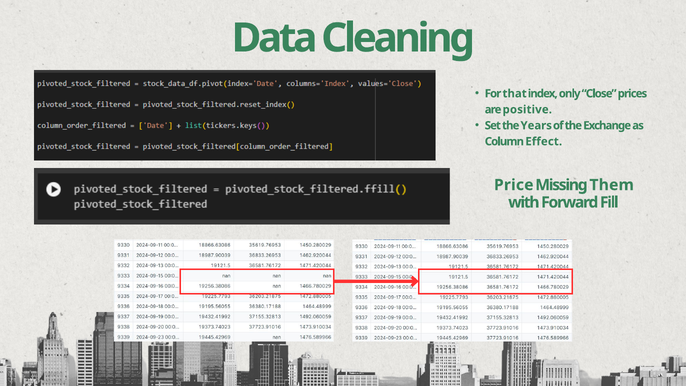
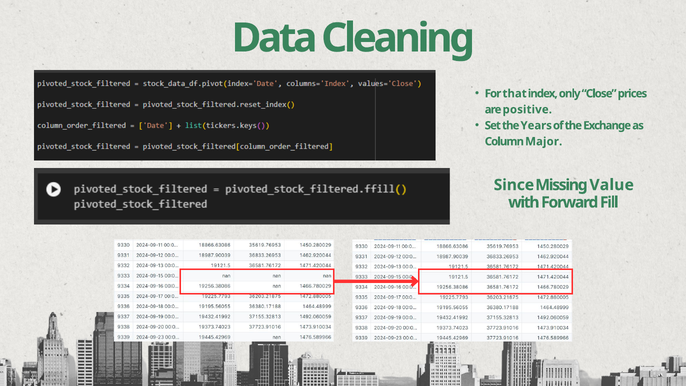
Effect: Effect -> Major
Price: Price -> Since
Them: Them -> Value
